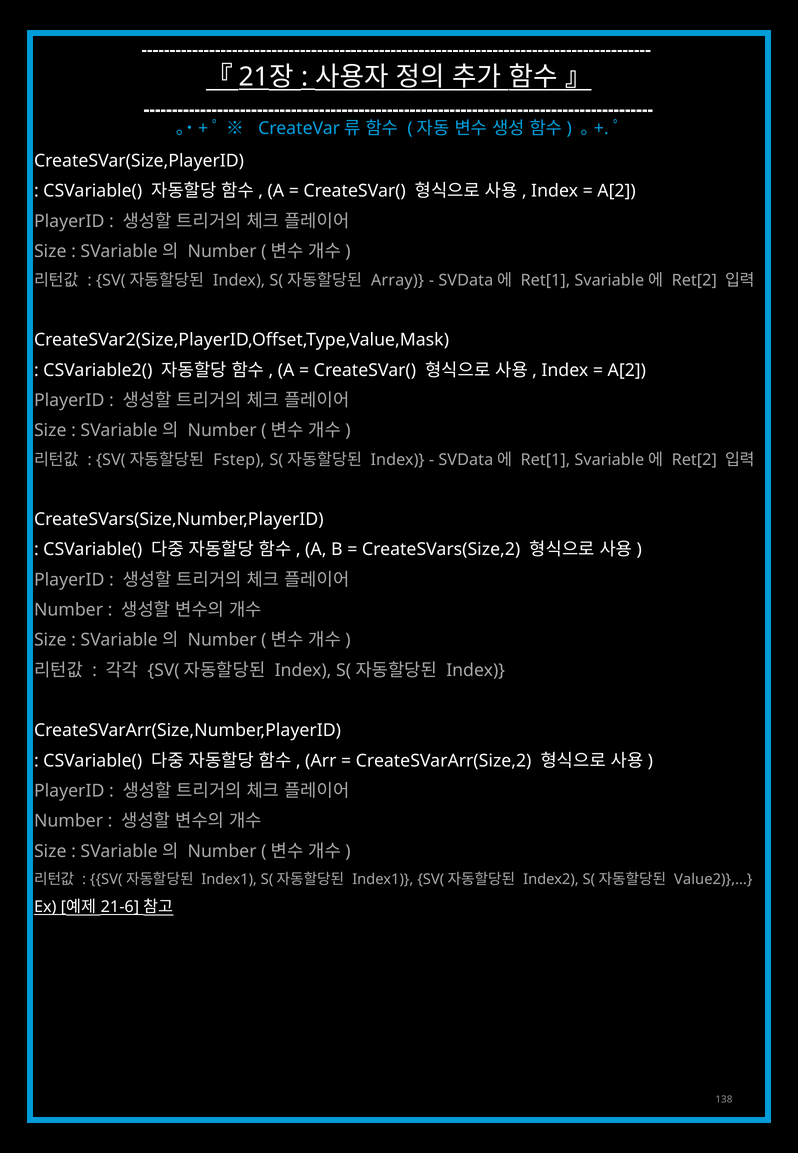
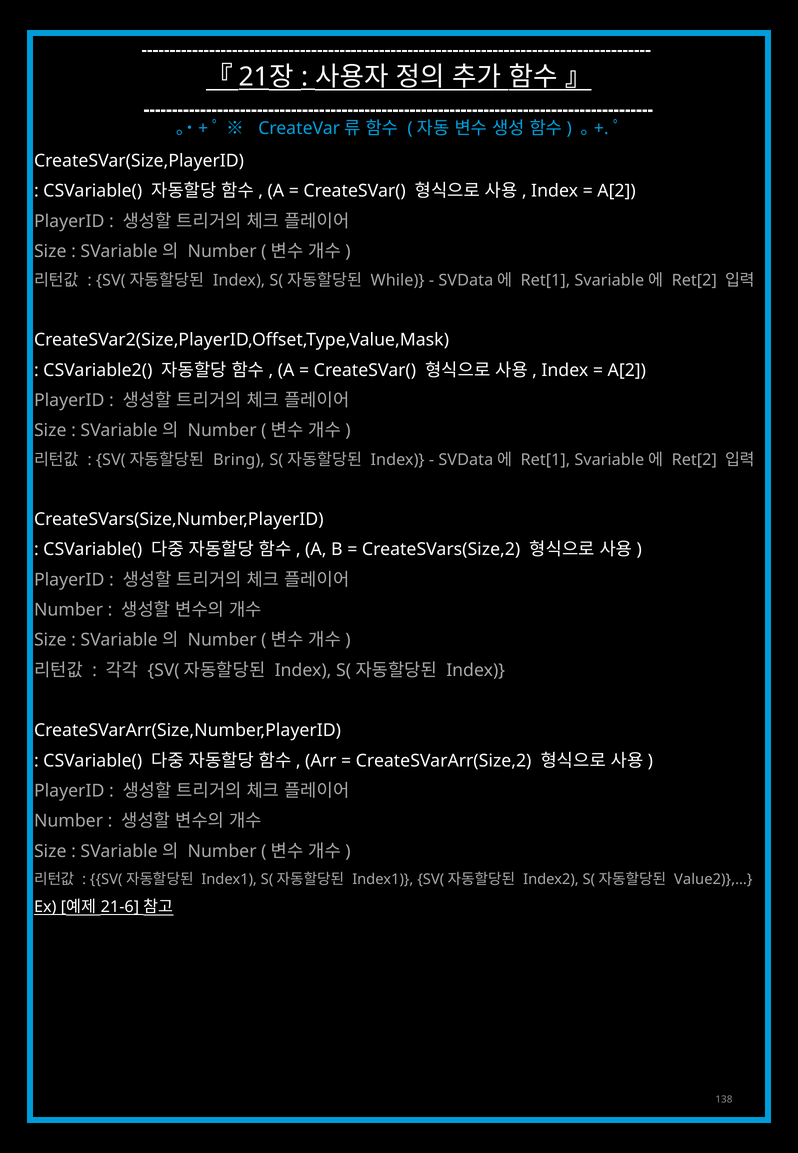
Array: Array -> While
Fstep: Fstep -> Bring
